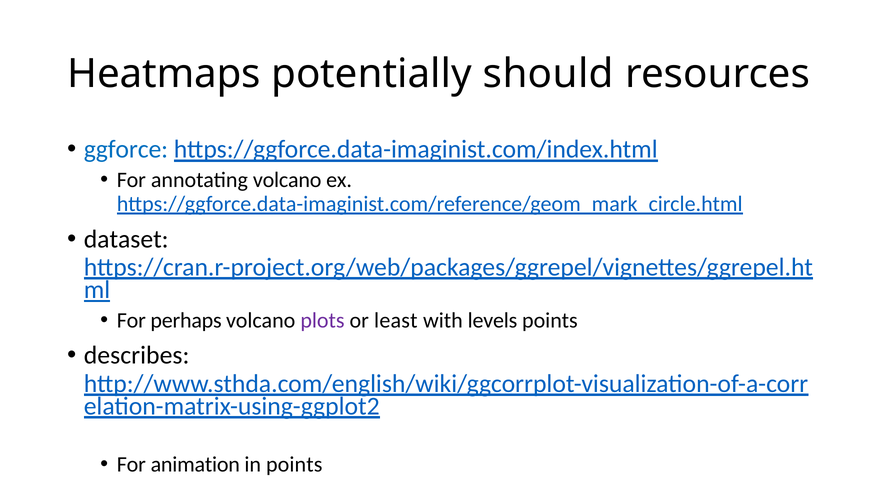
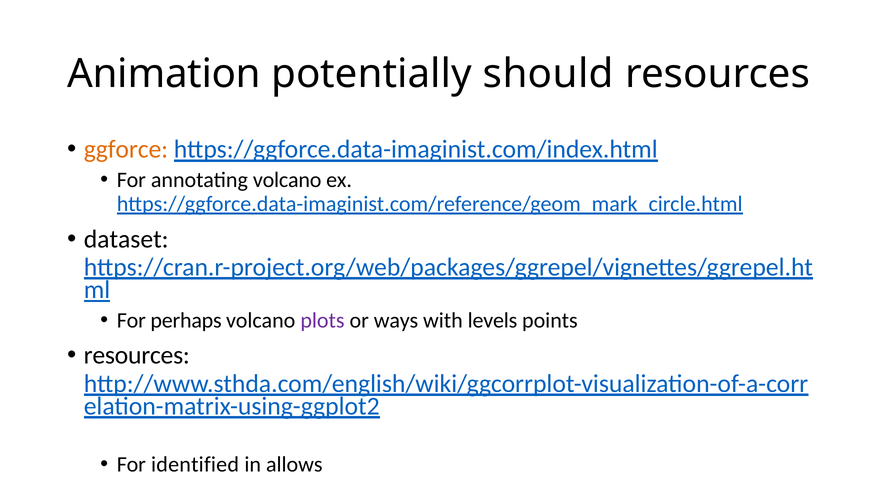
Heatmaps: Heatmaps -> Animation
ggforce colour: blue -> orange
least: least -> ways
describes at (137, 355): describes -> resources
animation: animation -> identified
in points: points -> allows
